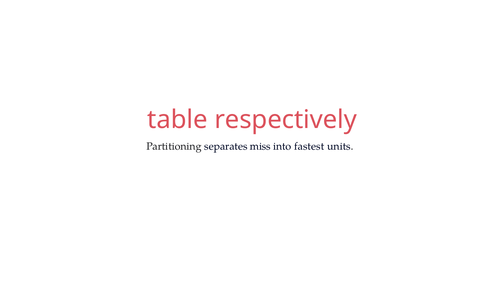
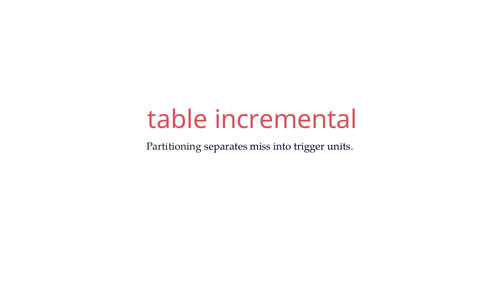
respectively: respectively -> incremental
fastest: fastest -> trigger
